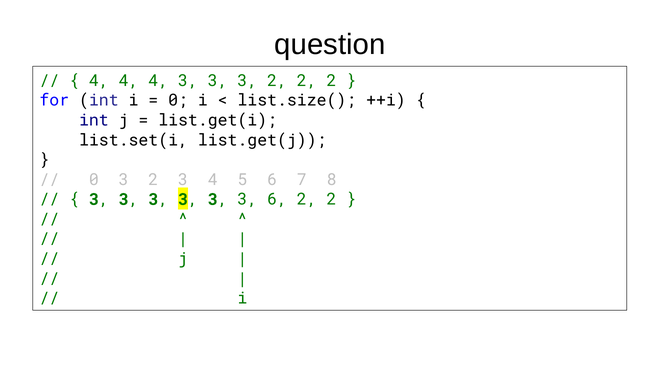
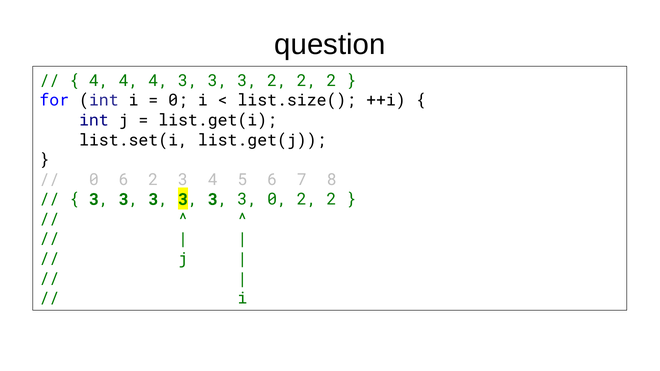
0 3: 3 -> 6
3 6: 6 -> 0
